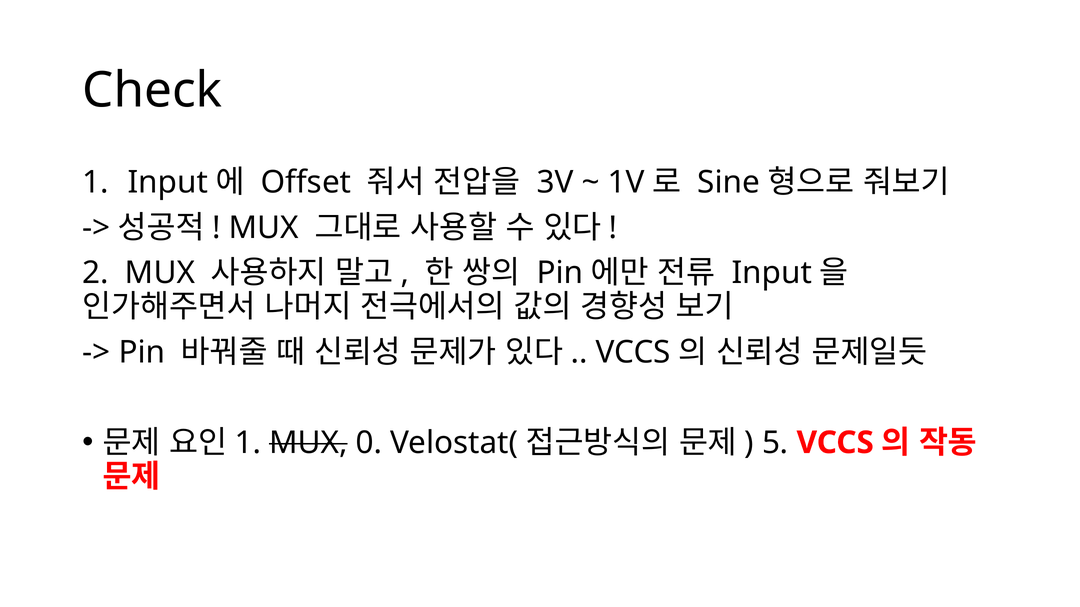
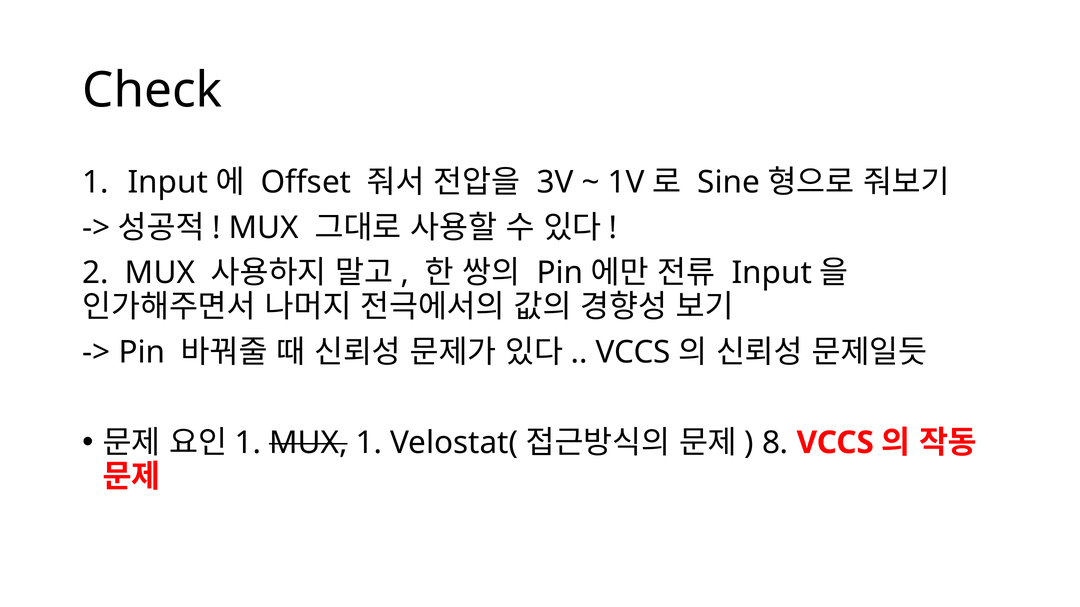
MUX 0: 0 -> 1
5: 5 -> 8
